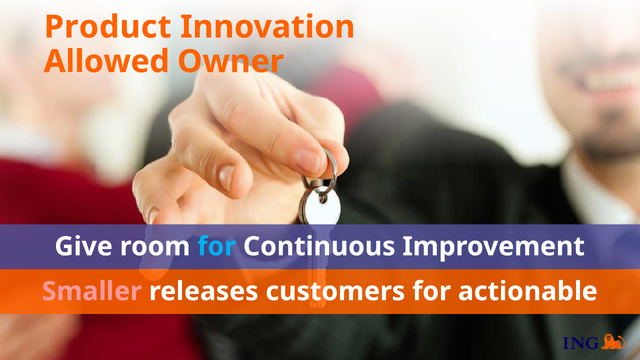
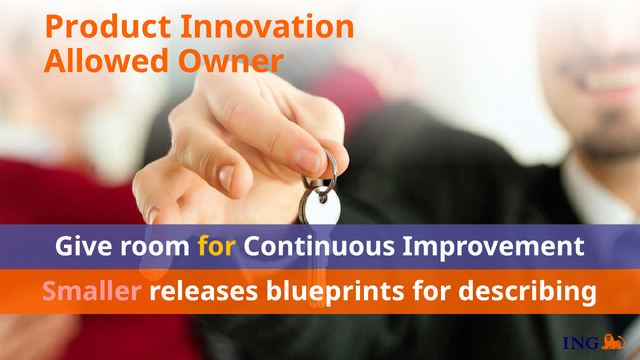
for at (217, 247) colour: light blue -> yellow
customers: customers -> blueprints
actionable: actionable -> describing
